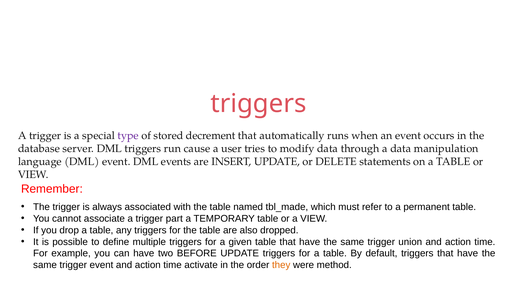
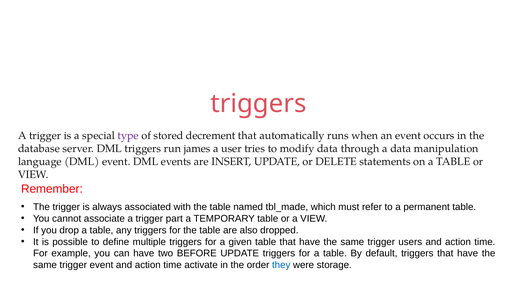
cause: cause -> james
union: union -> users
they colour: orange -> blue
method: method -> storage
